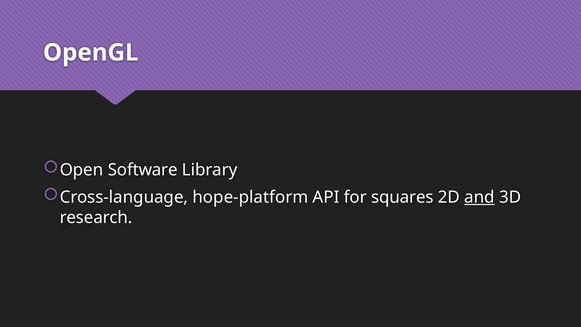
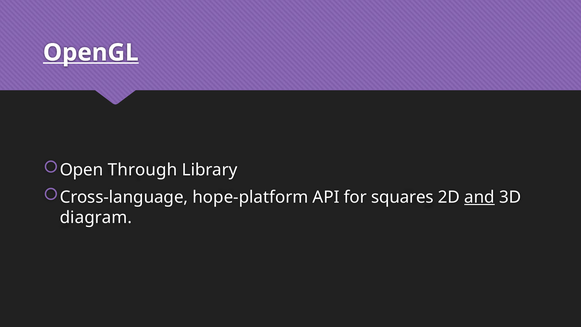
OpenGL underline: none -> present
Software: Software -> Through
research: research -> diagram
